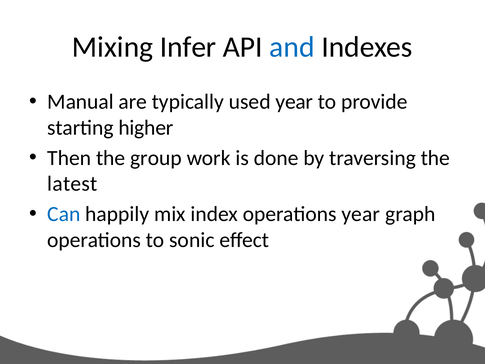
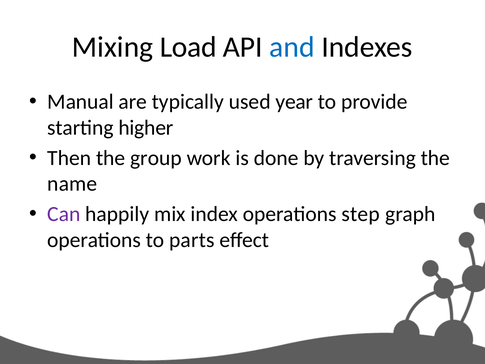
Infer: Infer -> Load
latest: latest -> name
Can colour: blue -> purple
operations year: year -> step
sonic: sonic -> parts
